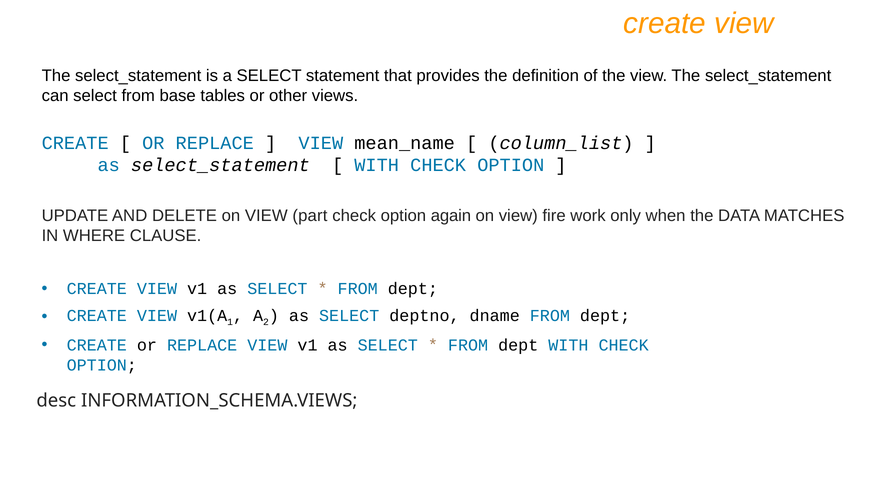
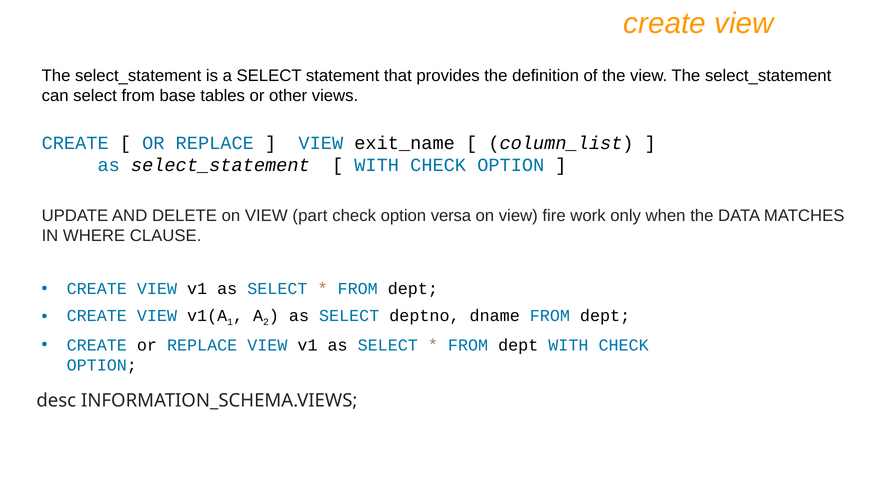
mean_name: mean_name -> exit_name
again: again -> versa
